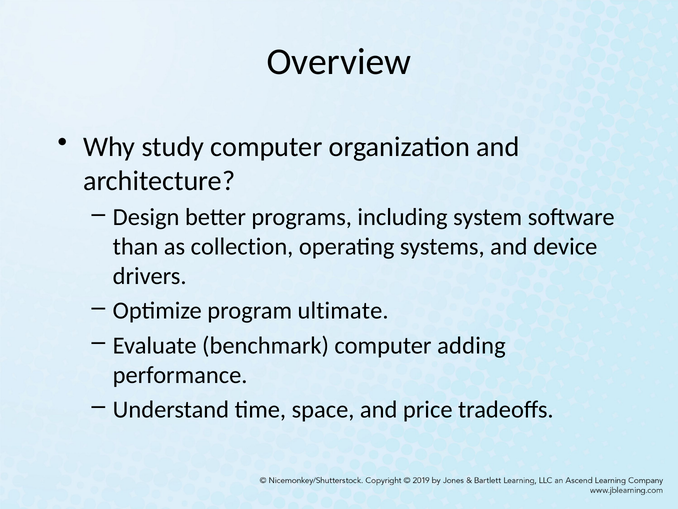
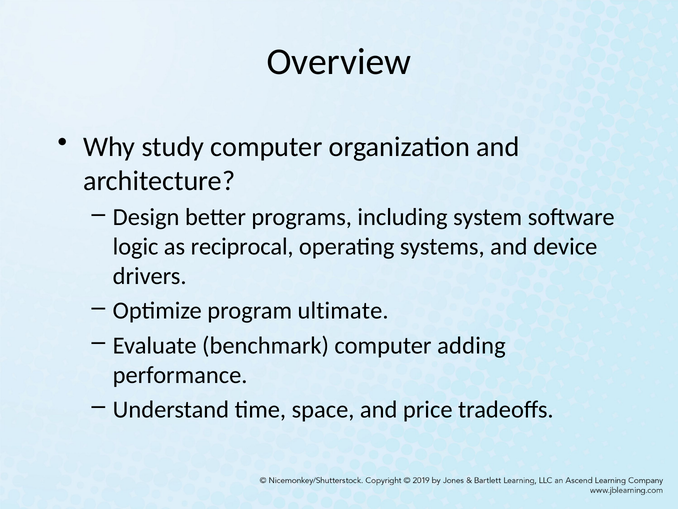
than: than -> logic
collection: collection -> reciprocal
